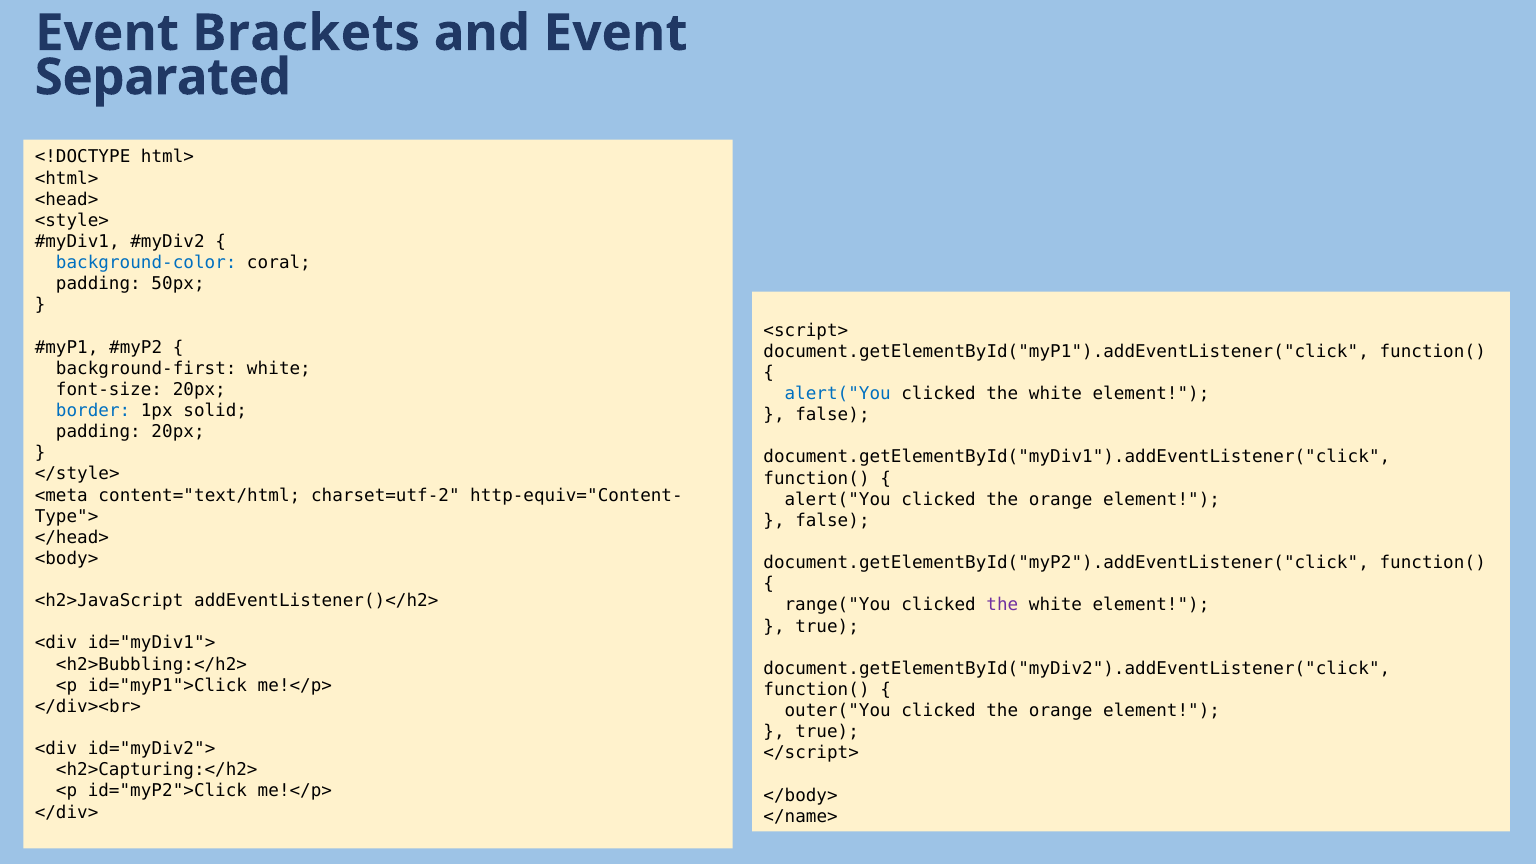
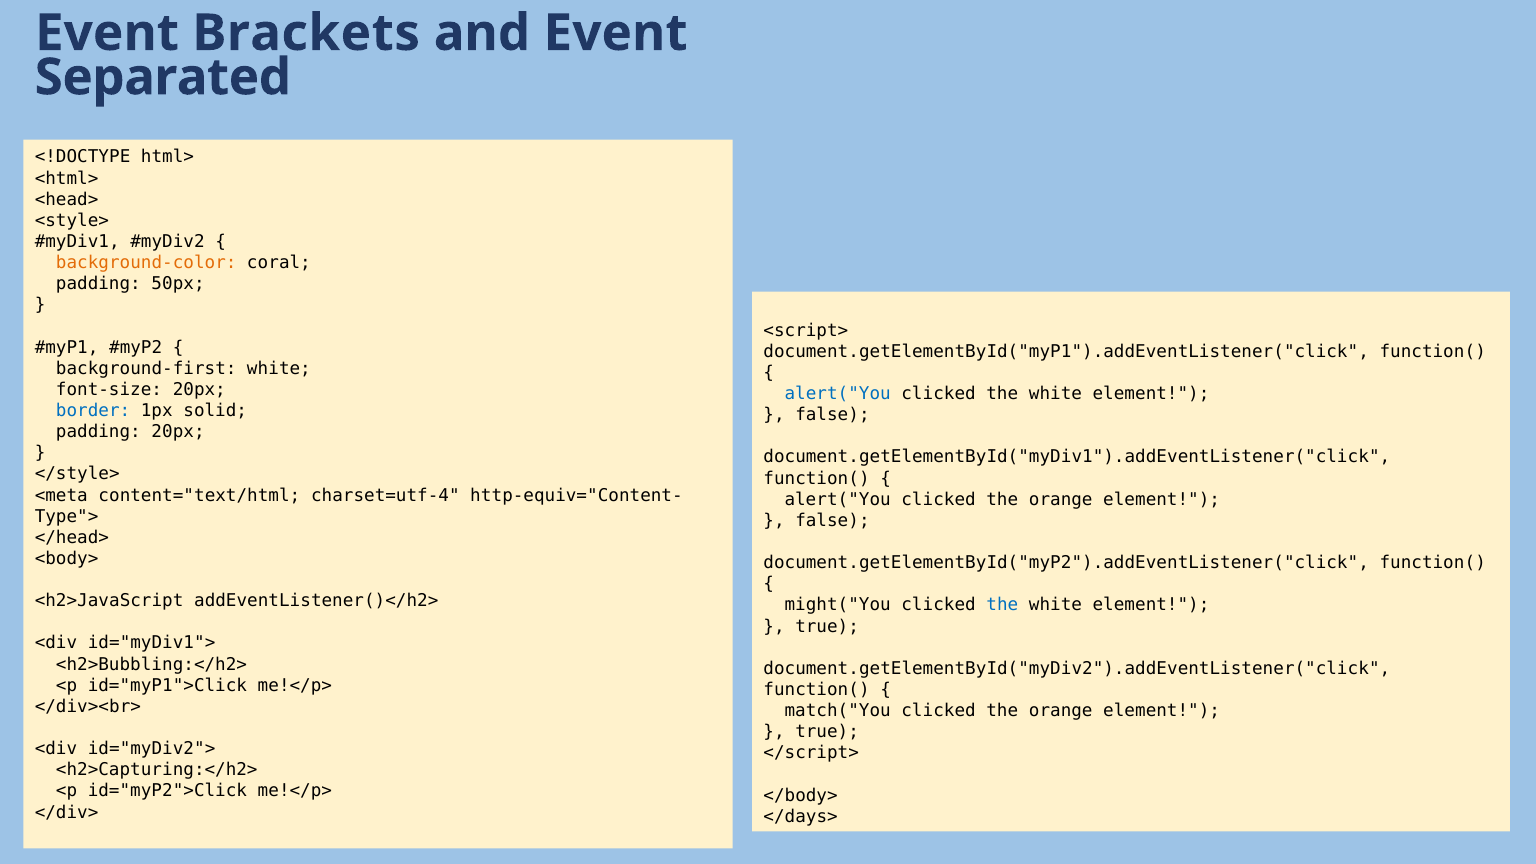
background-color colour: blue -> orange
charset=utf-2: charset=utf-2 -> charset=utf-4
range("You: range("You -> might("You
the at (1002, 605) colour: purple -> blue
outer("You: outer("You -> match("You
</name>: </name> -> </days>
